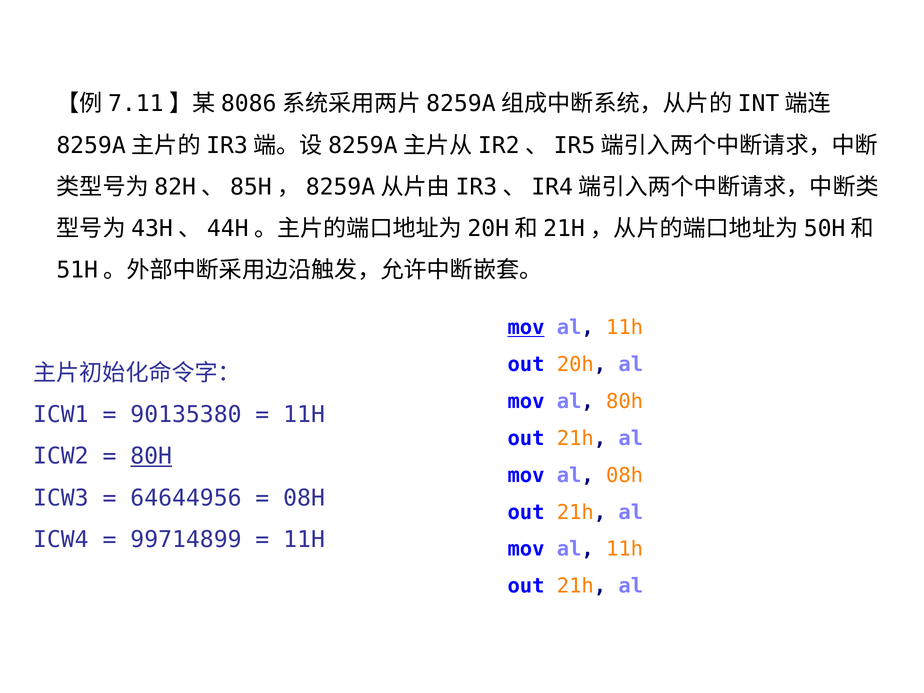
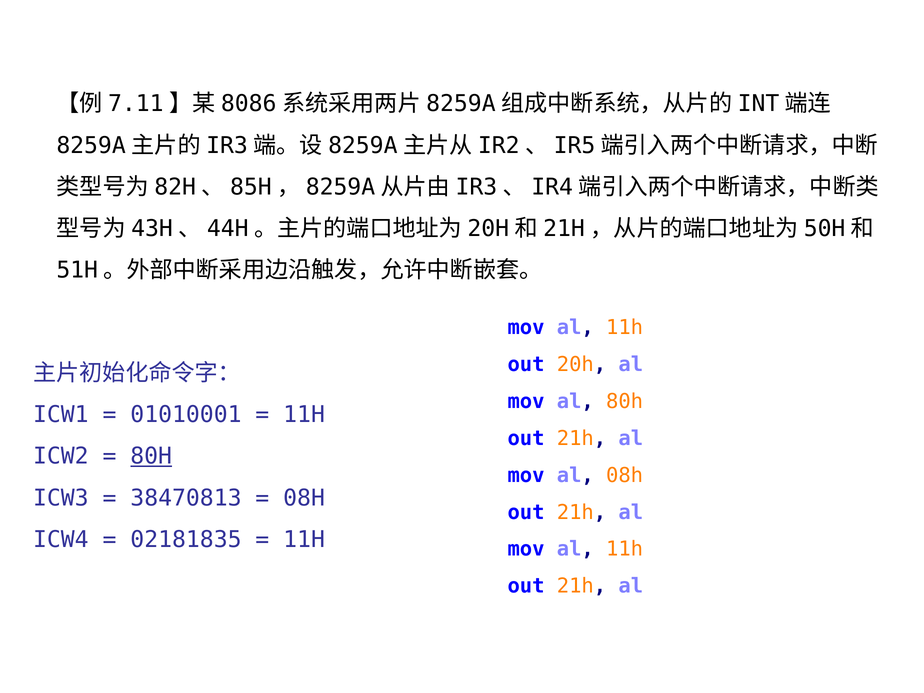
mov at (526, 328) underline: present -> none
90135380: 90135380 -> 01010001
64644956: 64644956 -> 38470813
99714899: 99714899 -> 02181835
